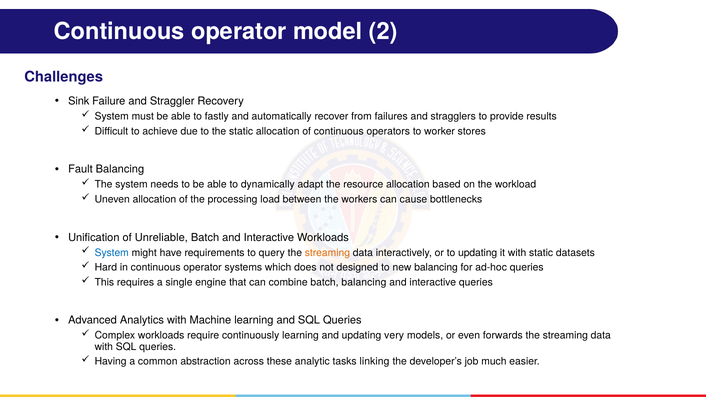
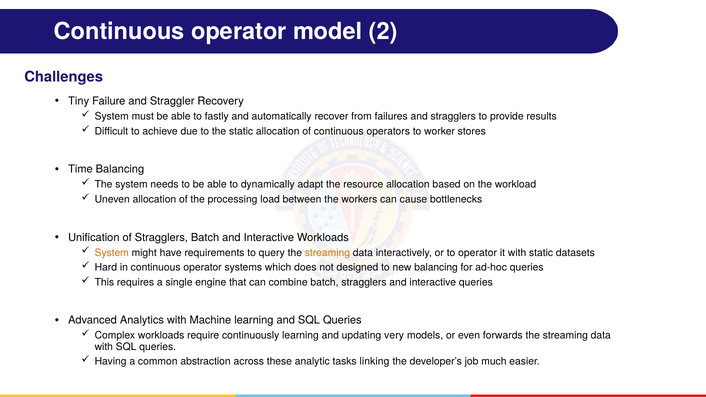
Sink: Sink -> Tiny
Fault: Fault -> Time
of Unreliable: Unreliable -> Stragglers
System at (112, 253) colour: blue -> orange
to updating: updating -> operator
batch balancing: balancing -> stragglers
